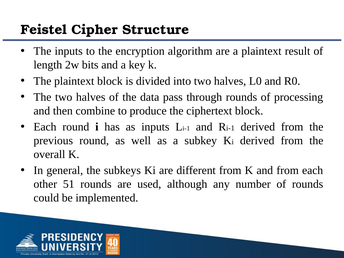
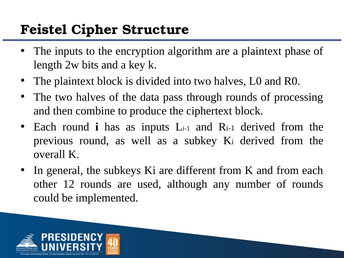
result: result -> phase
51: 51 -> 12
